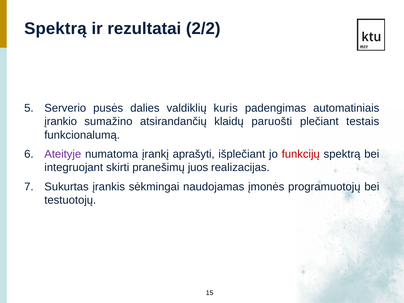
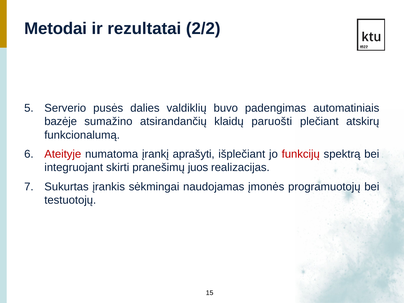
Spektrą at (55, 29): Spektrą -> Metodai
kuris: kuris -> buvo
įrankio: įrankio -> bazėje
testais: testais -> atskirų
Ateityje colour: purple -> red
